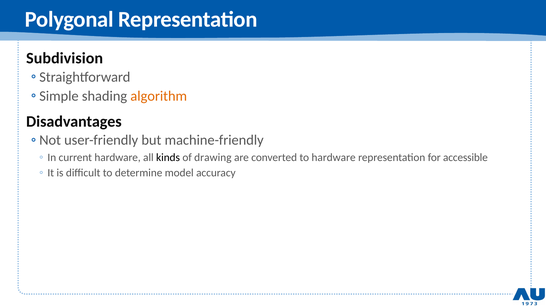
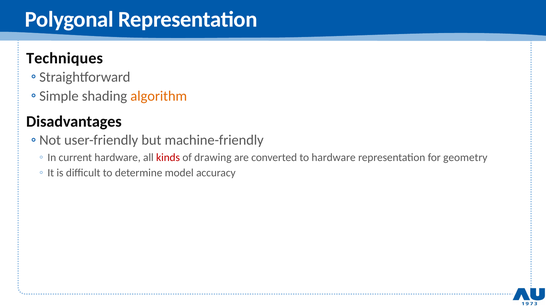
Subdivision: Subdivision -> Techniques
kinds colour: black -> red
accessible: accessible -> geometry
